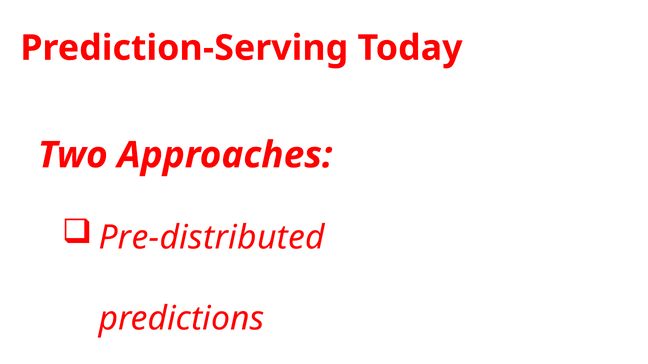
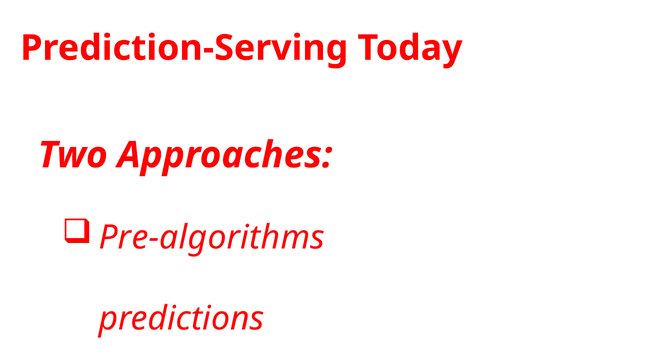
Pre-distributed: Pre-distributed -> Pre-algorithms
